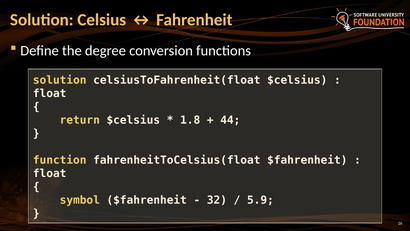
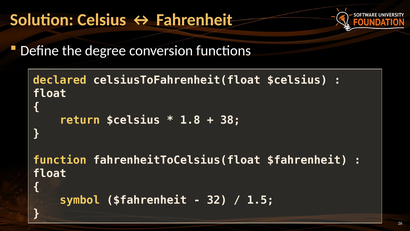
solution at (60, 80): solution -> declared
44: 44 -> 38
5.9: 5.9 -> 1.5
